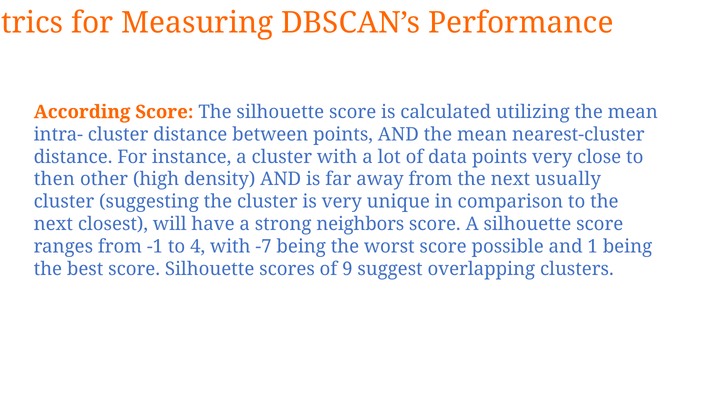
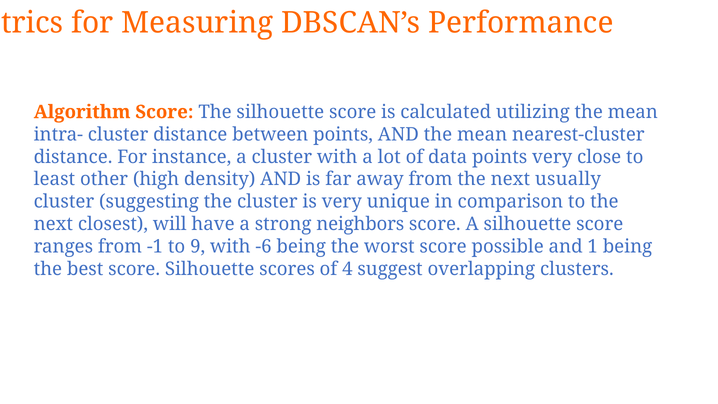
According: According -> Algorithm
then: then -> least
4: 4 -> 9
-7: -7 -> -6
9: 9 -> 4
